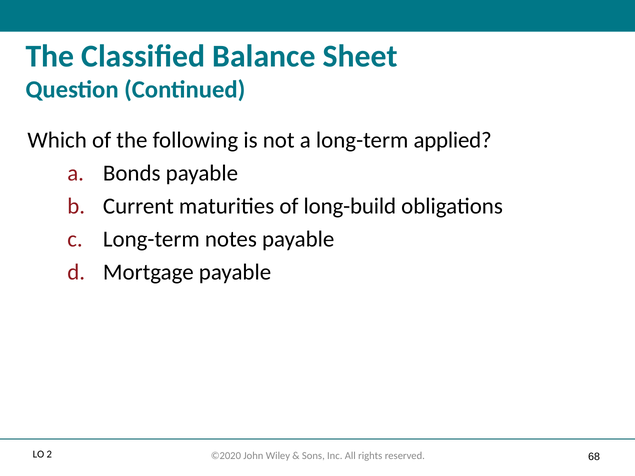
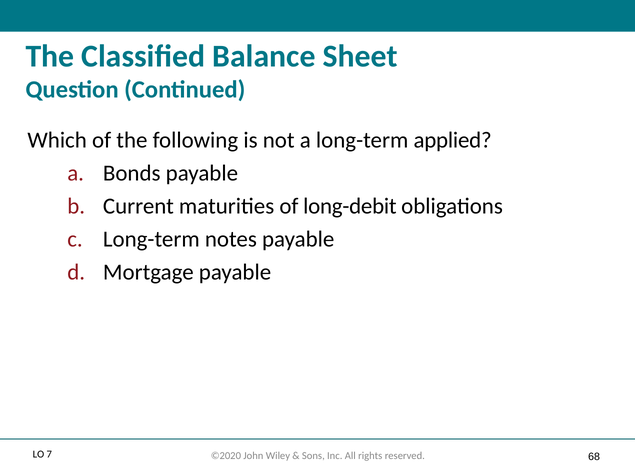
long-build: long-build -> long-debit
2: 2 -> 7
